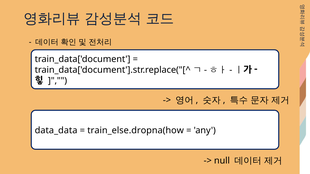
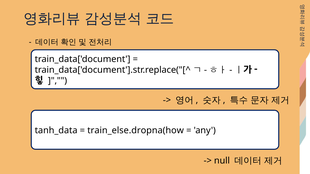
data_data: data_data -> tanh_data
